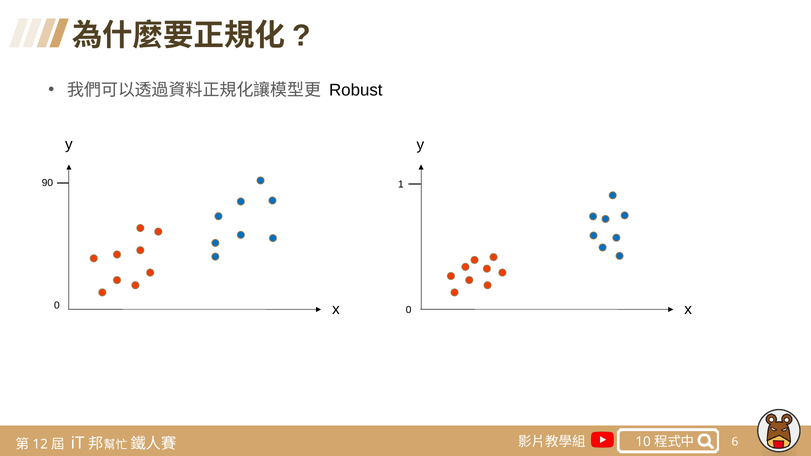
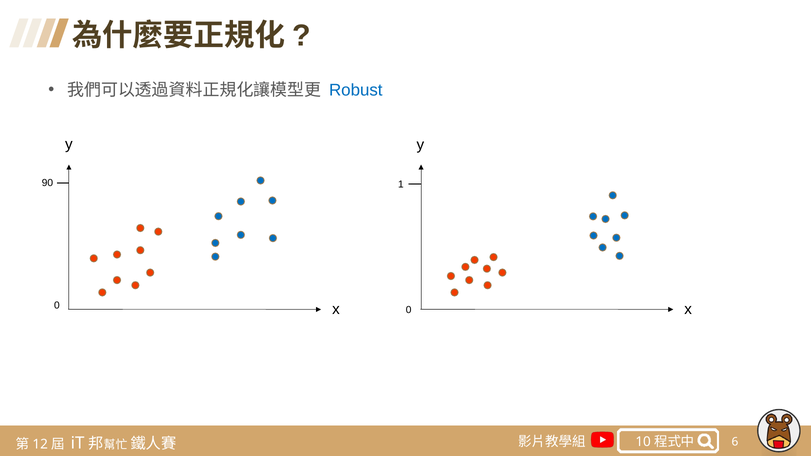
Robust colour: black -> blue
